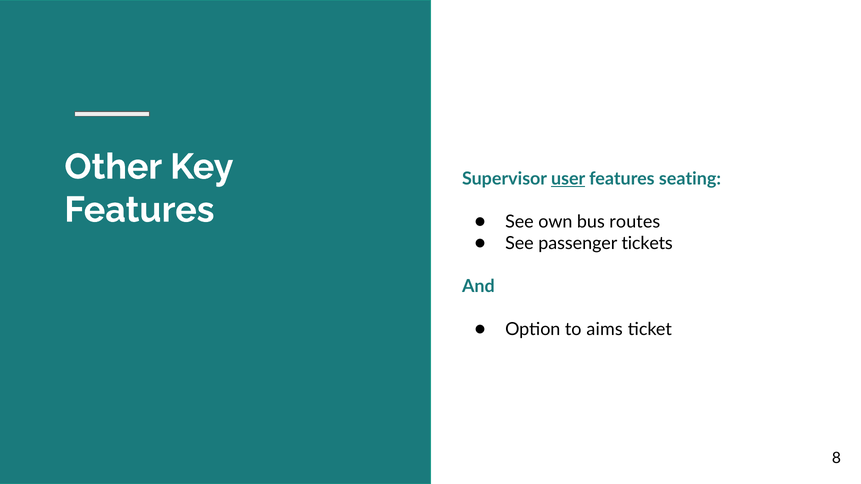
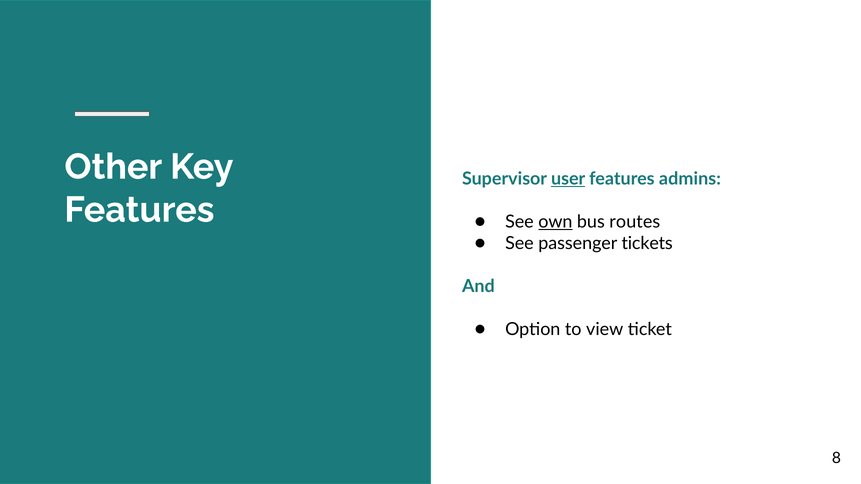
seating: seating -> admins
own underline: none -> present
aims: aims -> view
